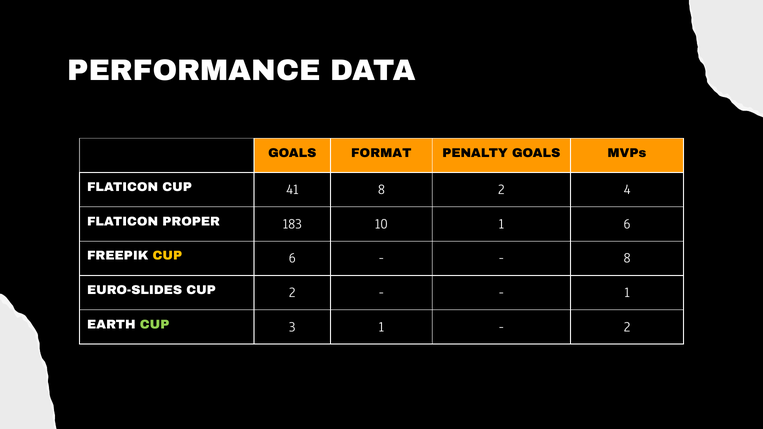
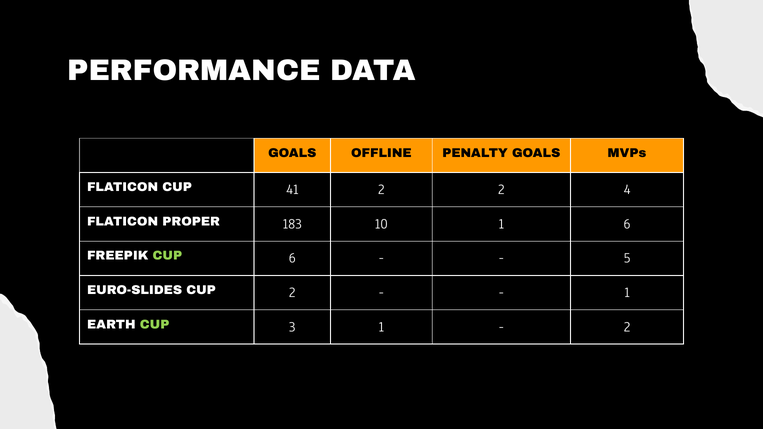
FORMAT: FORMAT -> OFFLINE
41 8: 8 -> 2
CUP at (167, 256) colour: yellow -> light green
8 at (627, 258): 8 -> 5
